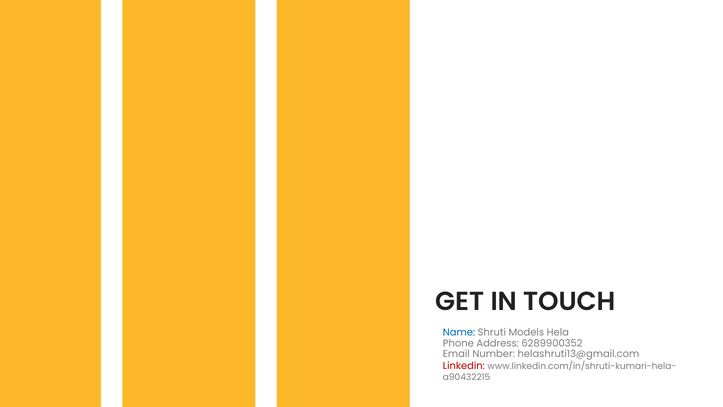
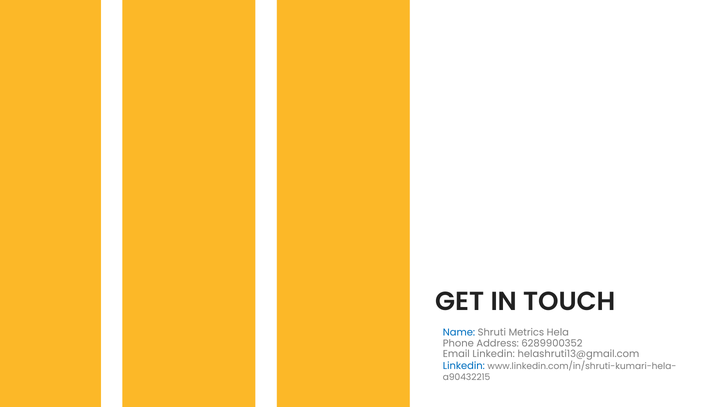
Models: Models -> Metrics
Email Number: Number -> Linkedin
Linkedin at (464, 366) colour: red -> blue
